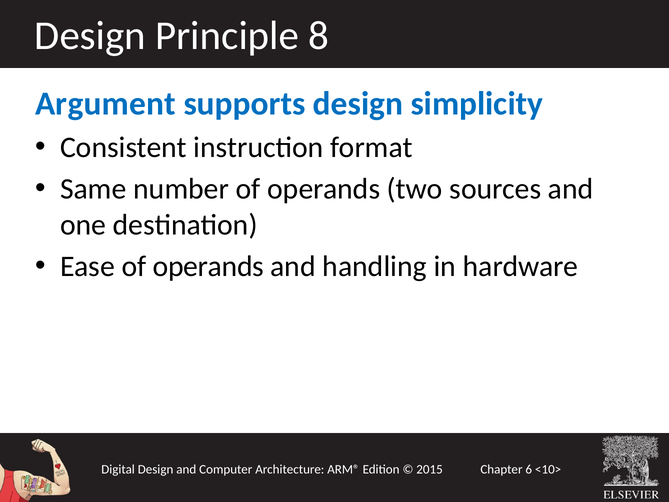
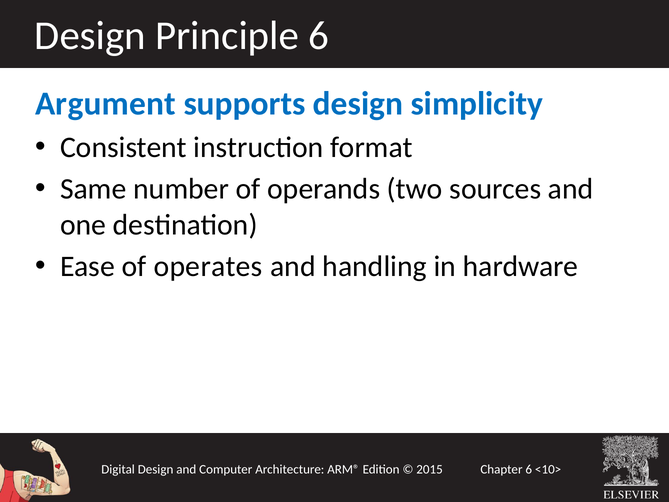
Principle 8: 8 -> 6
Ease of operands: operands -> operates
